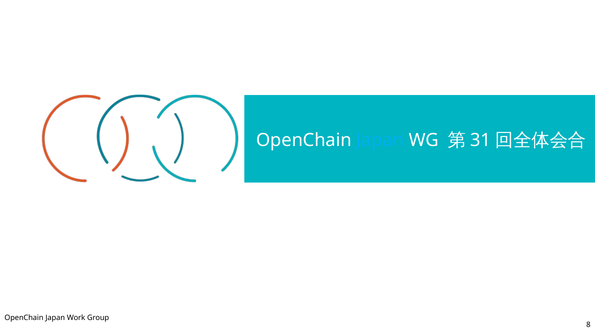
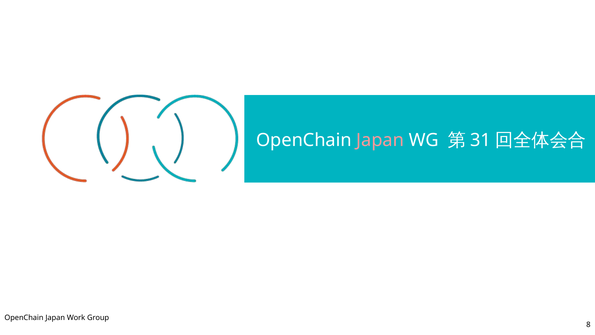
Japan at (380, 140) colour: light blue -> pink
